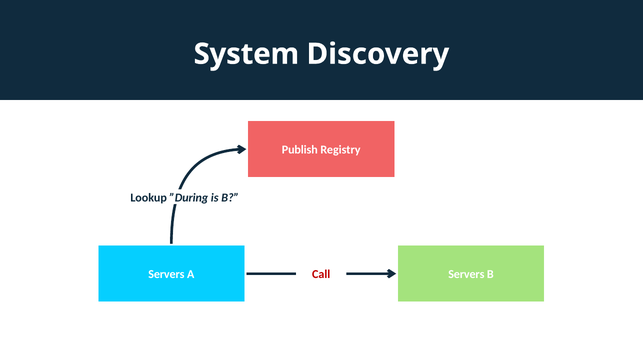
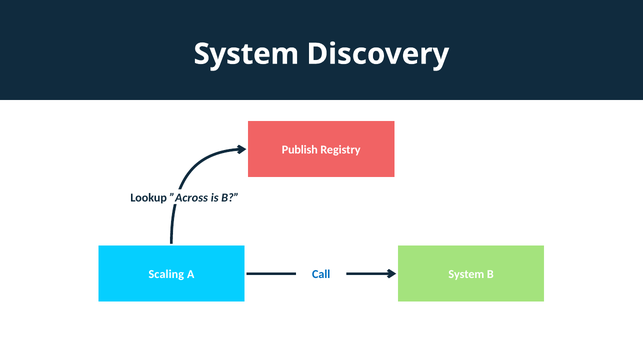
”During: ”During -> ”Across
Servers at (166, 274): Servers -> Scaling
Call colour: red -> blue
A Servers: Servers -> System
